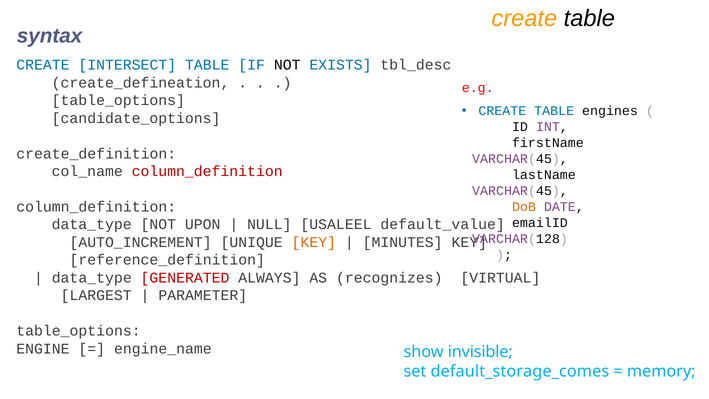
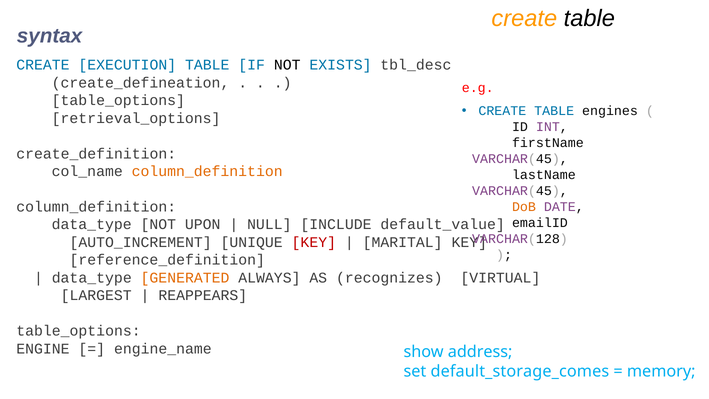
INTERSECT: INTERSECT -> EXECUTION
candidate_options: candidate_options -> retrieval_options
column_definition at (207, 171) colour: red -> orange
USALEEL: USALEEL -> INCLUDE
KEY at (314, 242) colour: orange -> red
MINUTES: MINUTES -> MARITAL
GENERATED colour: red -> orange
PARAMETER: PARAMETER -> REAPPEARS
invisible: invisible -> address
